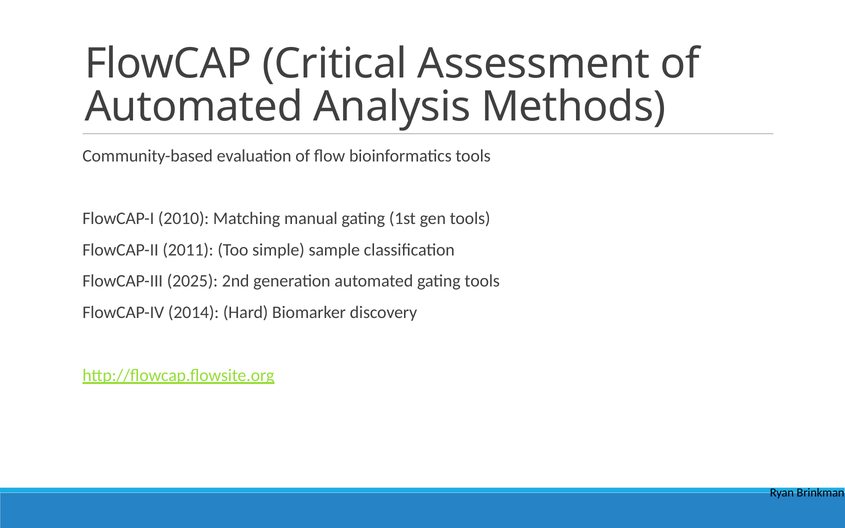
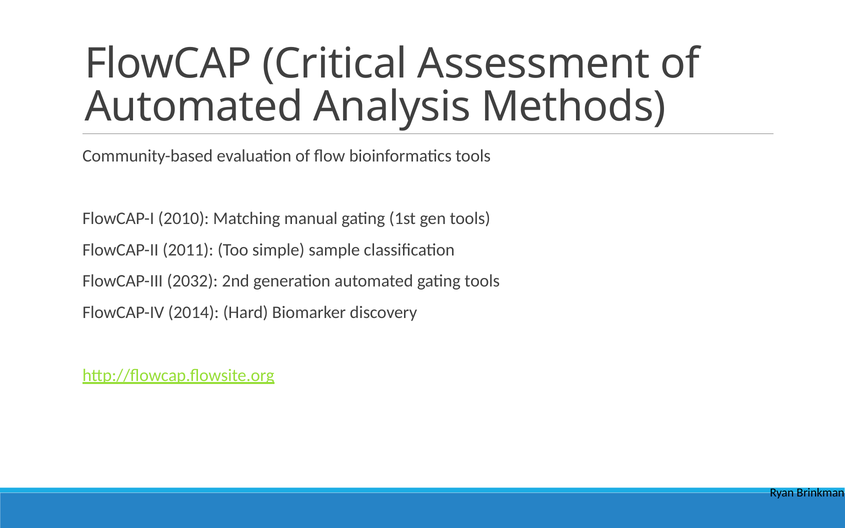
2025: 2025 -> 2032
